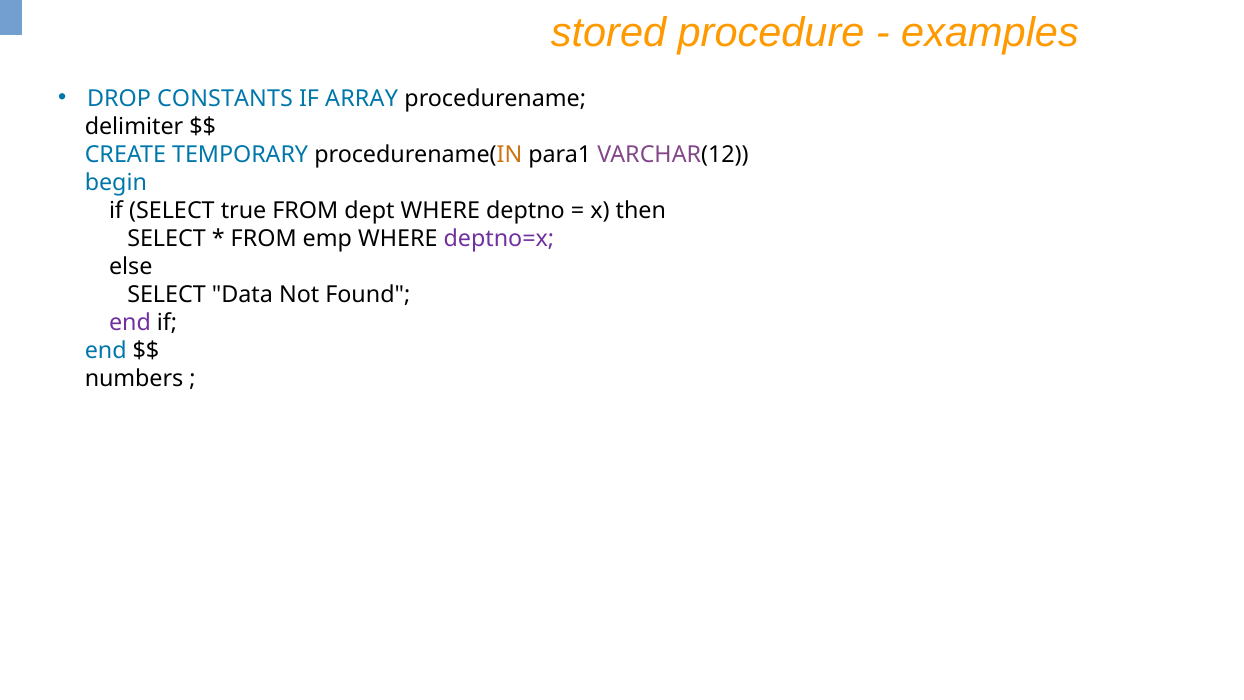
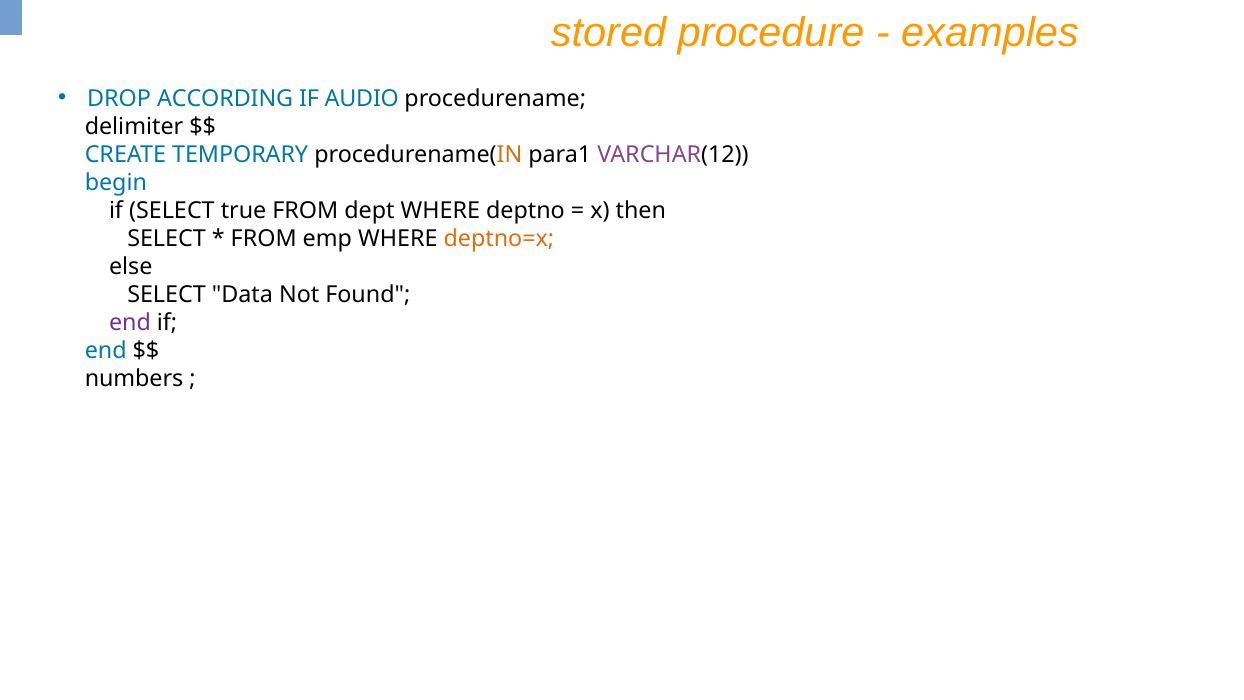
CONSTANTS: CONSTANTS -> ACCORDING
ARRAY: ARRAY -> AUDIO
deptno=x colour: purple -> orange
